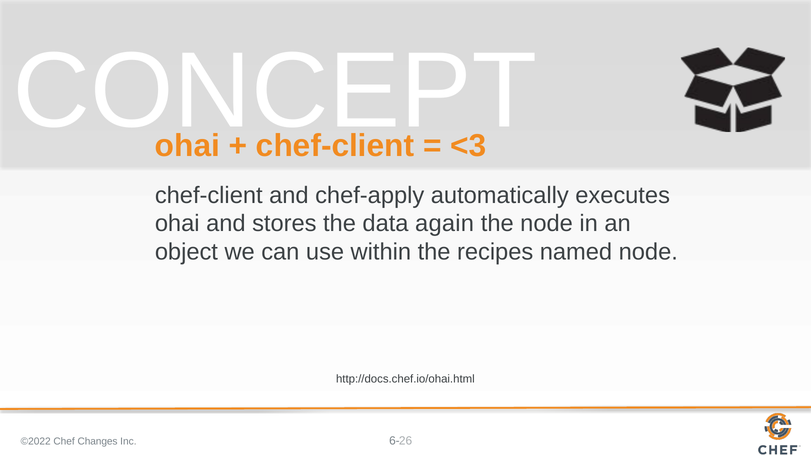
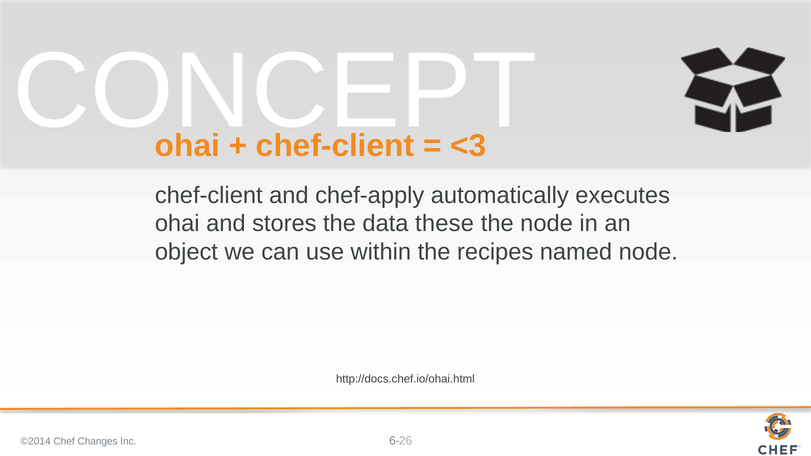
again: again -> these
©2022: ©2022 -> ©2014
